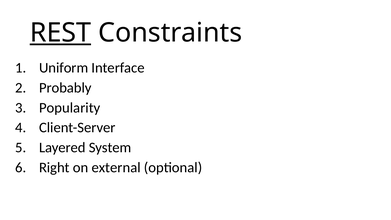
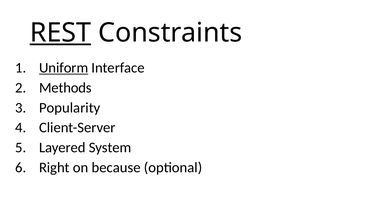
Uniform underline: none -> present
Probably: Probably -> Methods
external: external -> because
